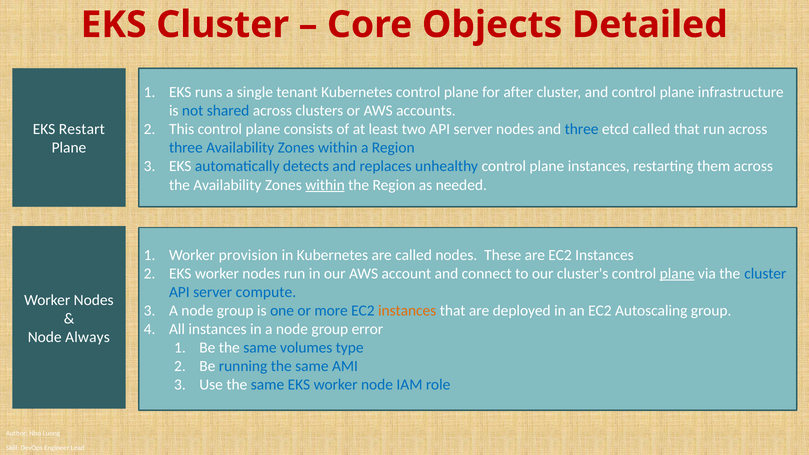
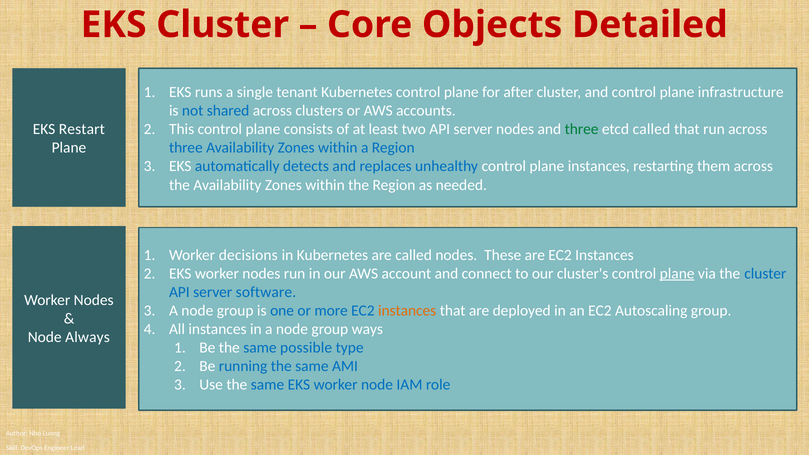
three at (582, 129) colour: blue -> green
within at (325, 185) underline: present -> none
provision: provision -> decisions
compute: compute -> software
error: error -> ways
volumes: volumes -> possible
